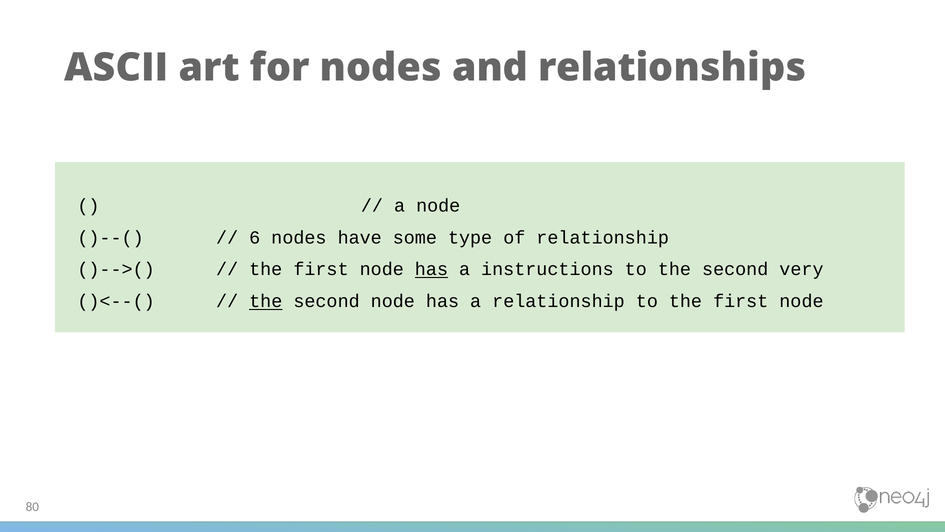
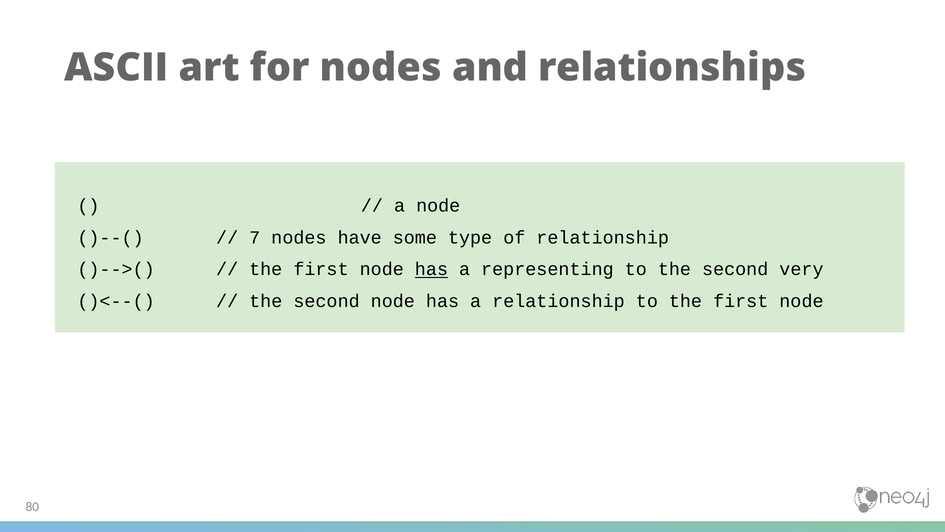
6: 6 -> 7
instructions: instructions -> representing
the at (266, 301) underline: present -> none
